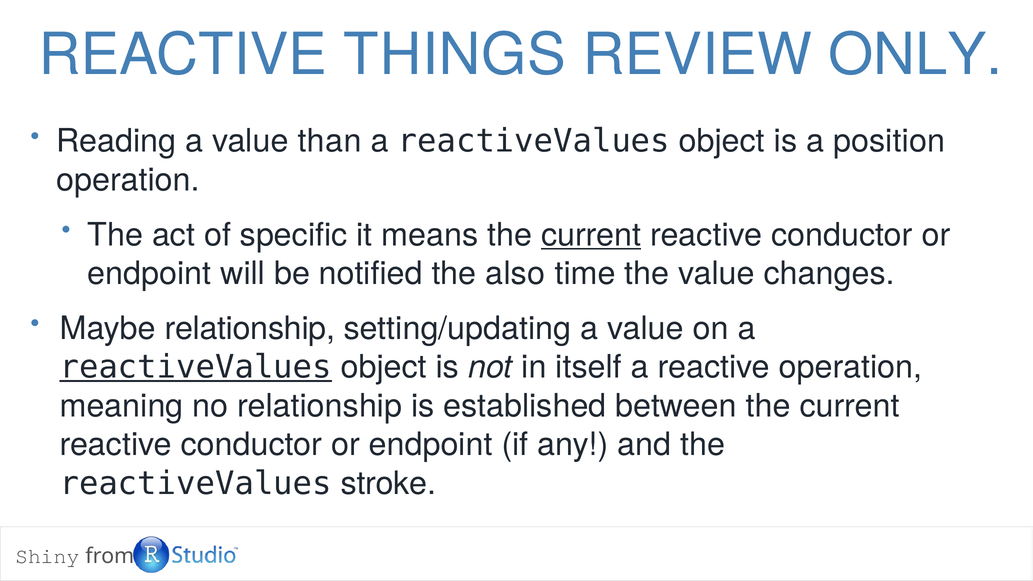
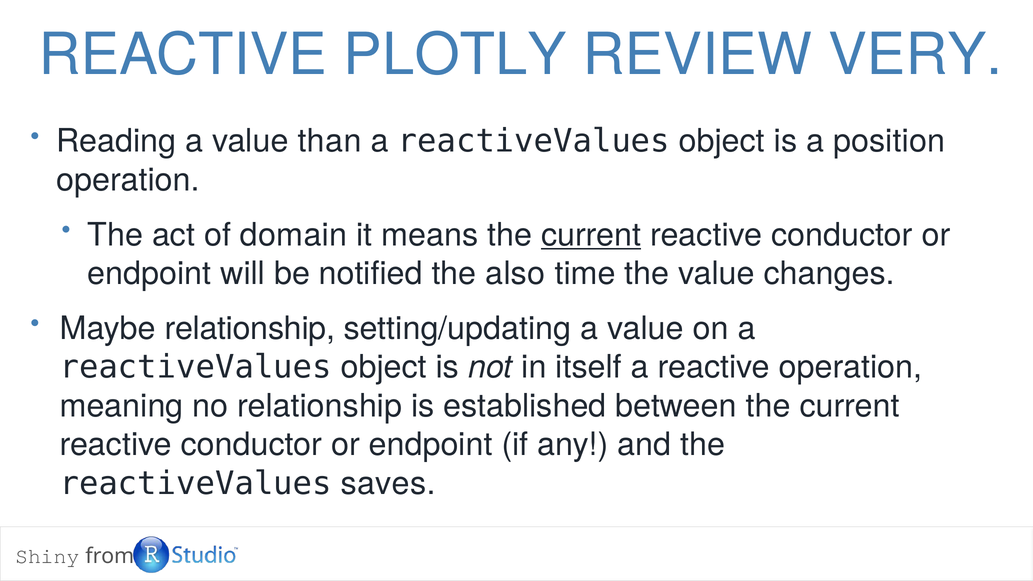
THINGS: THINGS -> PLOTLY
ONLY: ONLY -> VERY
specific: specific -> domain
reactiveValues at (196, 367) underline: present -> none
stroke: stroke -> saves
